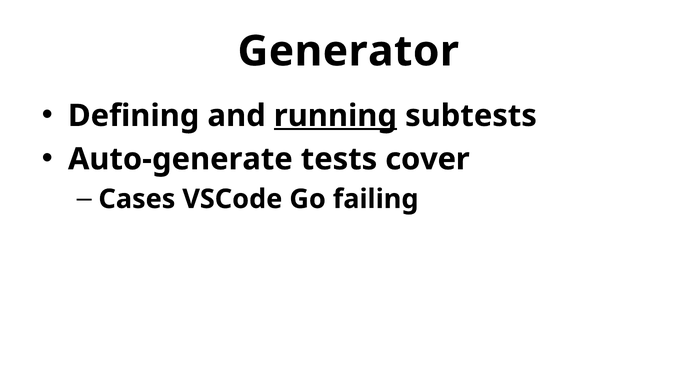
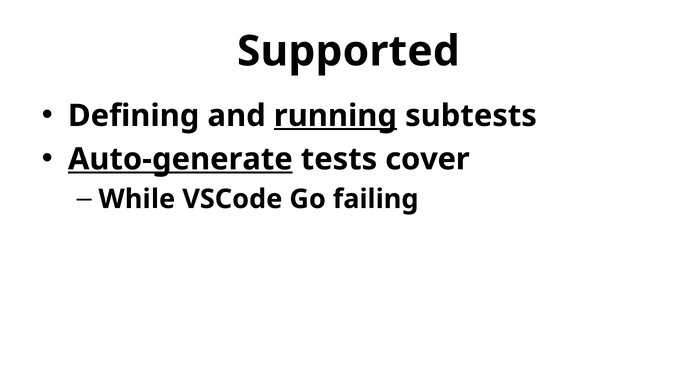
Generator: Generator -> Supported
Auto-generate underline: none -> present
Cases: Cases -> While
